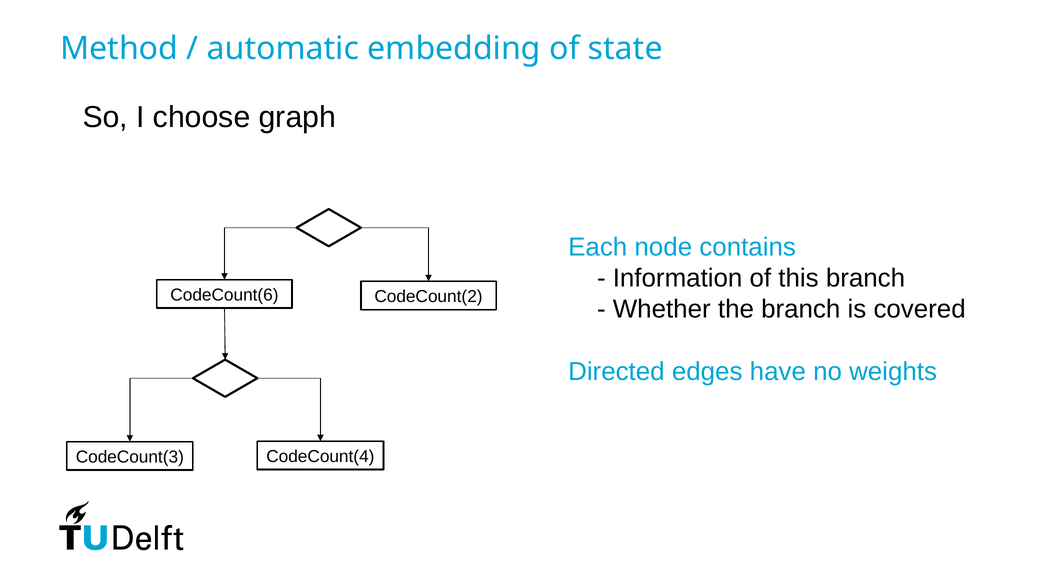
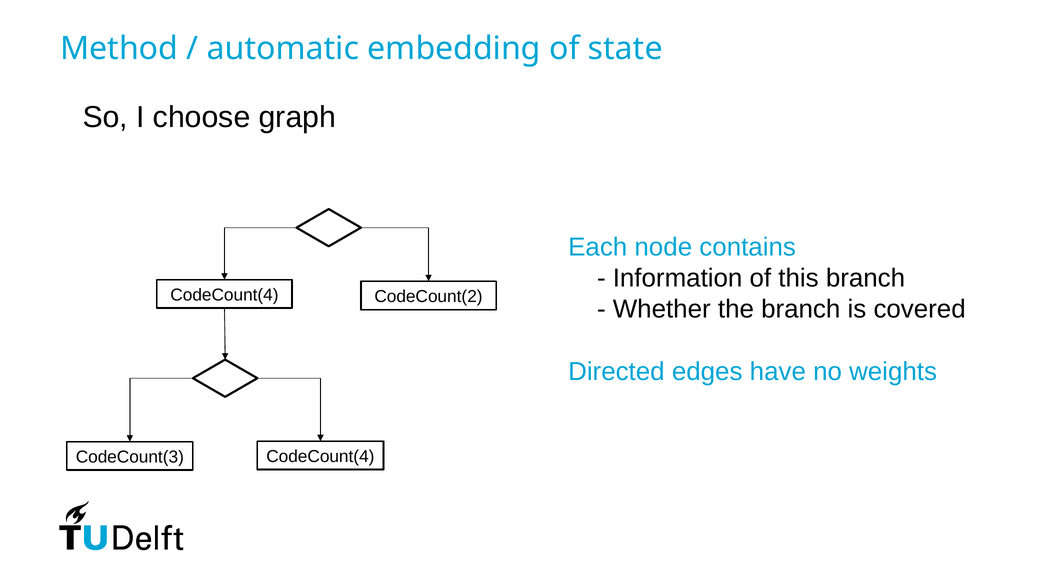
CodeCount(6 at (224, 295): CodeCount(6 -> CodeCount(4
